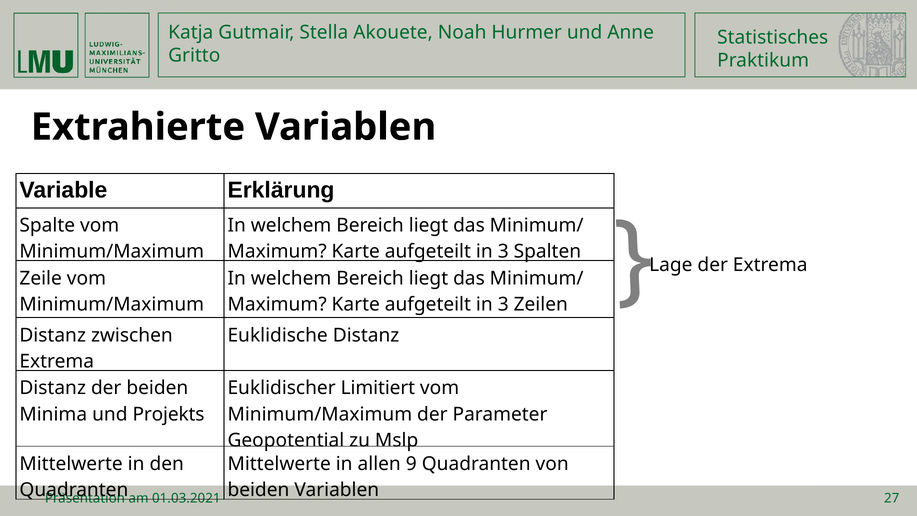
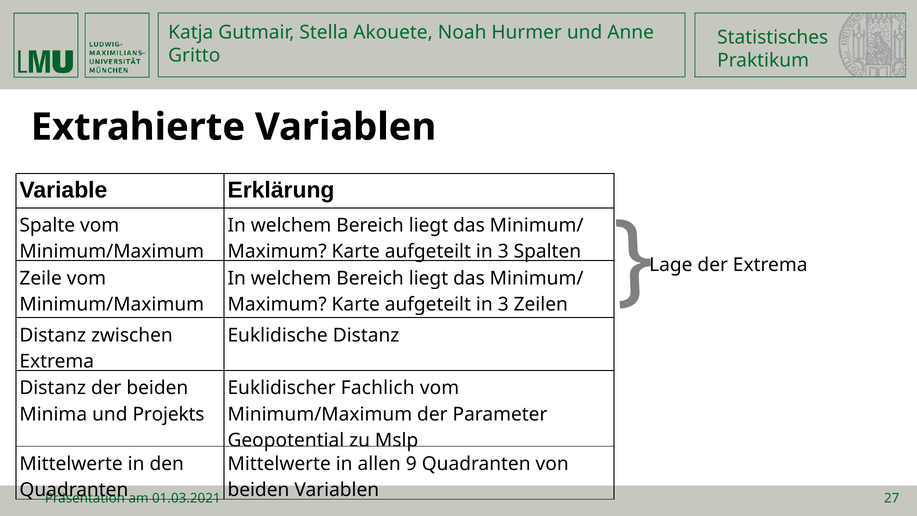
Limitiert: Limitiert -> Fachlich
